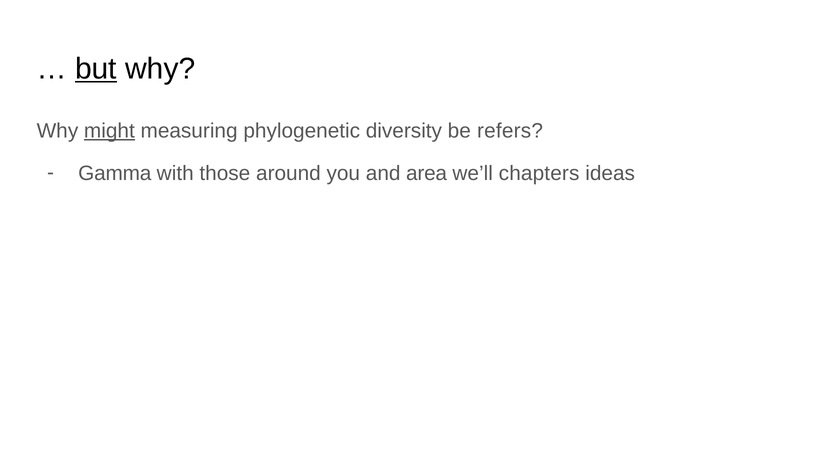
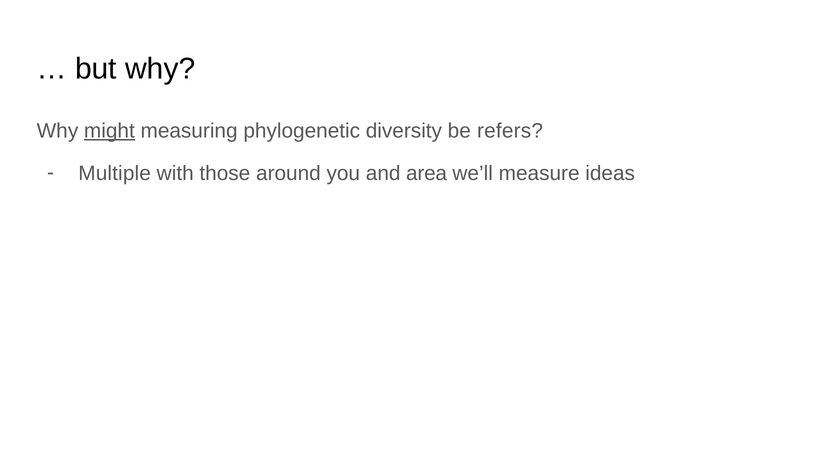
but underline: present -> none
Gamma: Gamma -> Multiple
chapters: chapters -> measure
